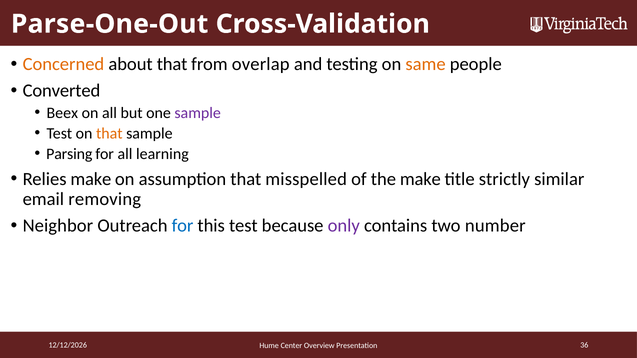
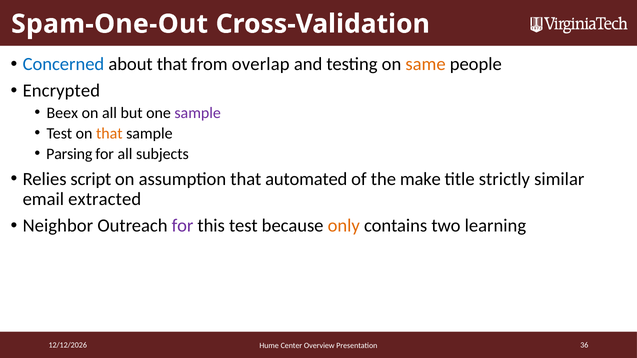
Parse-One-Out: Parse-One-Out -> Spam-One-Out
Concerned colour: orange -> blue
Converted: Converted -> Encrypted
learning: learning -> subjects
Relies make: make -> script
misspelled: misspelled -> automated
removing: removing -> extracted
for at (183, 226) colour: blue -> purple
only colour: purple -> orange
number: number -> learning
